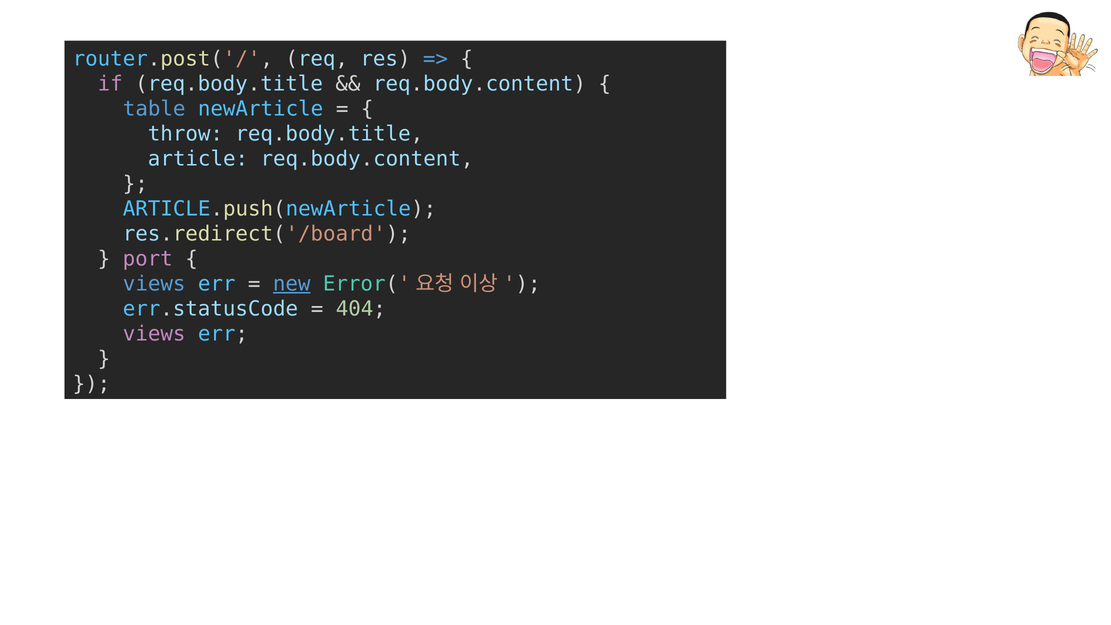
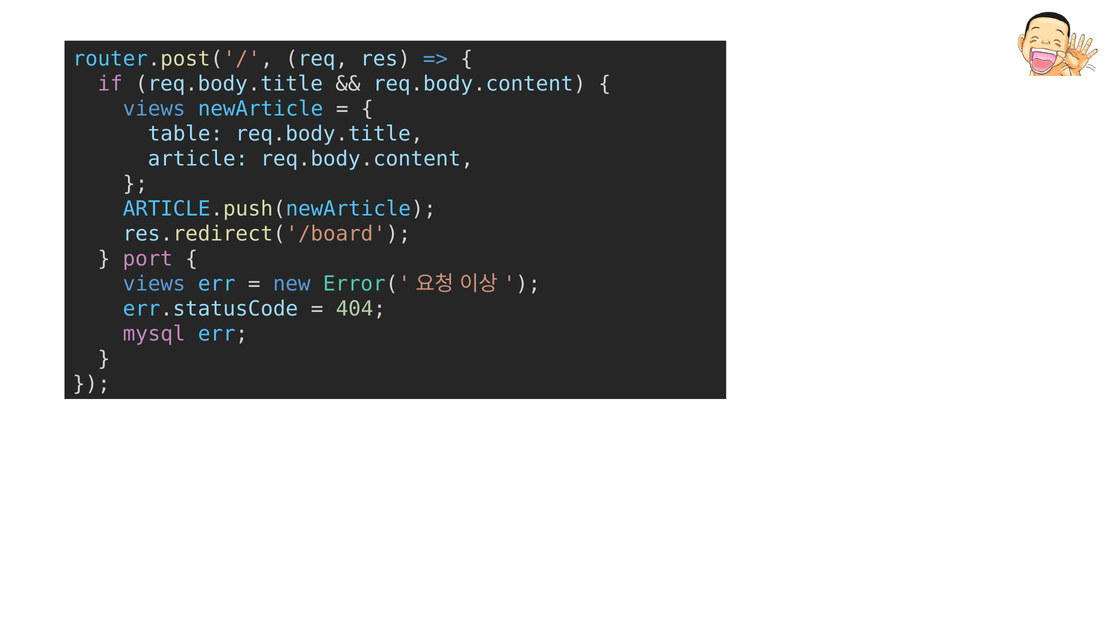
table at (154, 109): table -> views
throw: throw -> table
new underline: present -> none
views at (154, 334): views -> mysql
